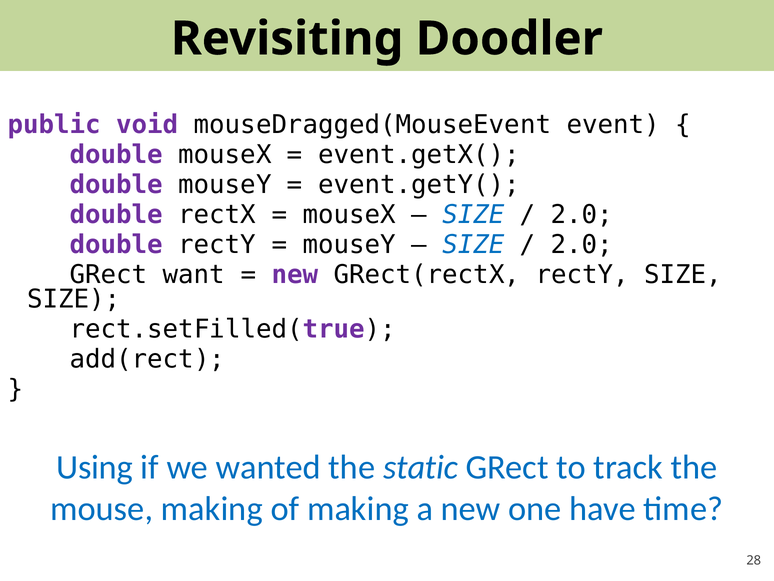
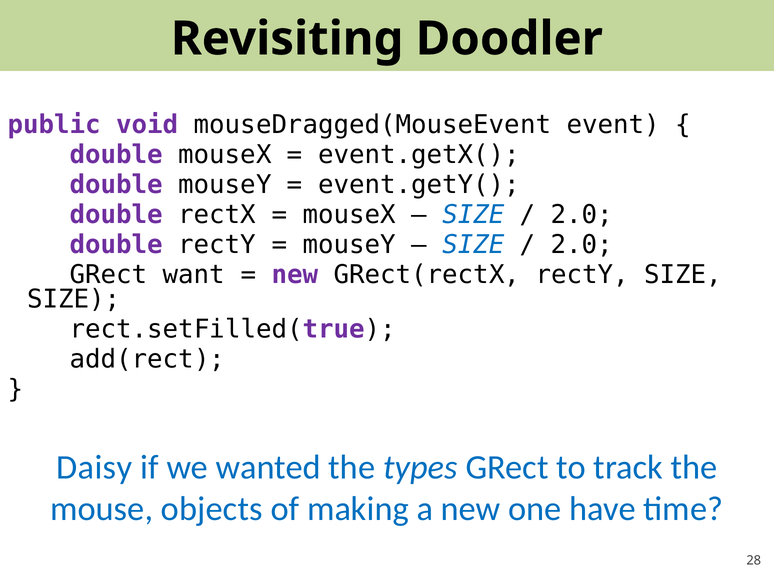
Using: Using -> Daisy
static: static -> types
mouse making: making -> objects
